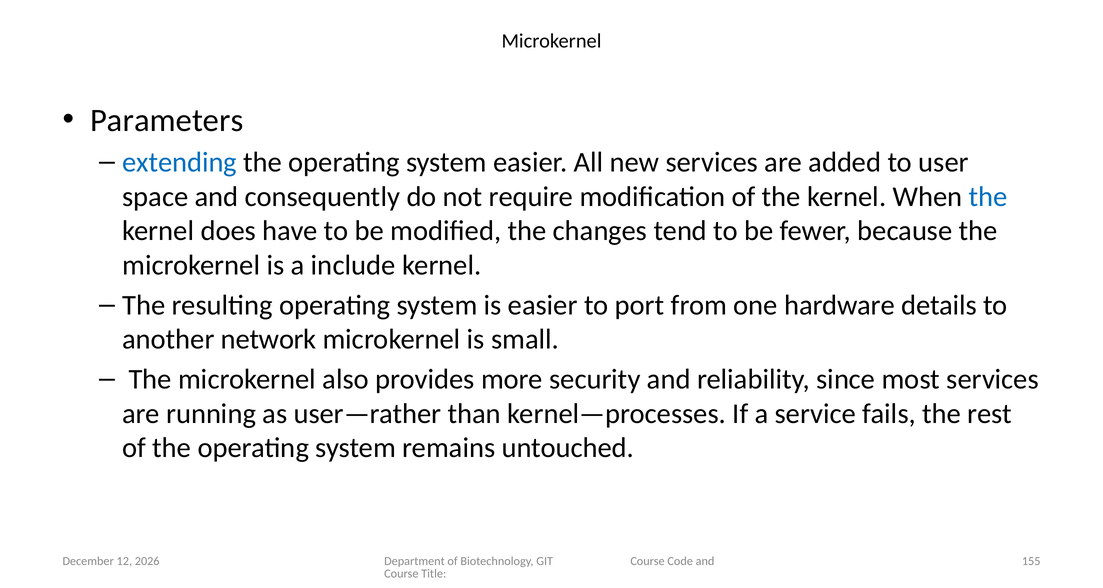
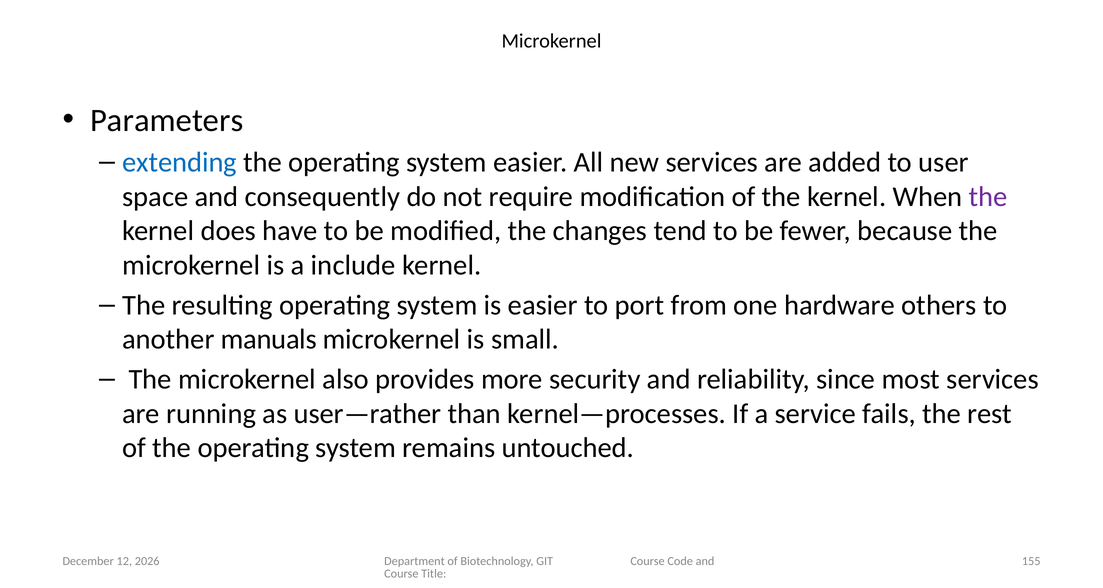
the at (988, 197) colour: blue -> purple
details: details -> others
network: network -> manuals
